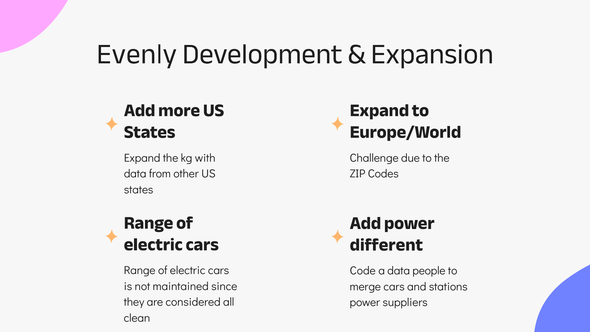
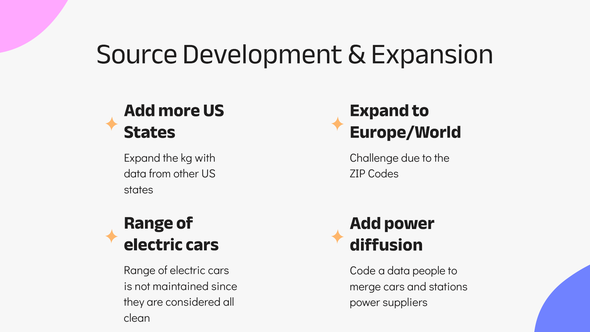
Evenly: Evenly -> Source
different: different -> diffusion
